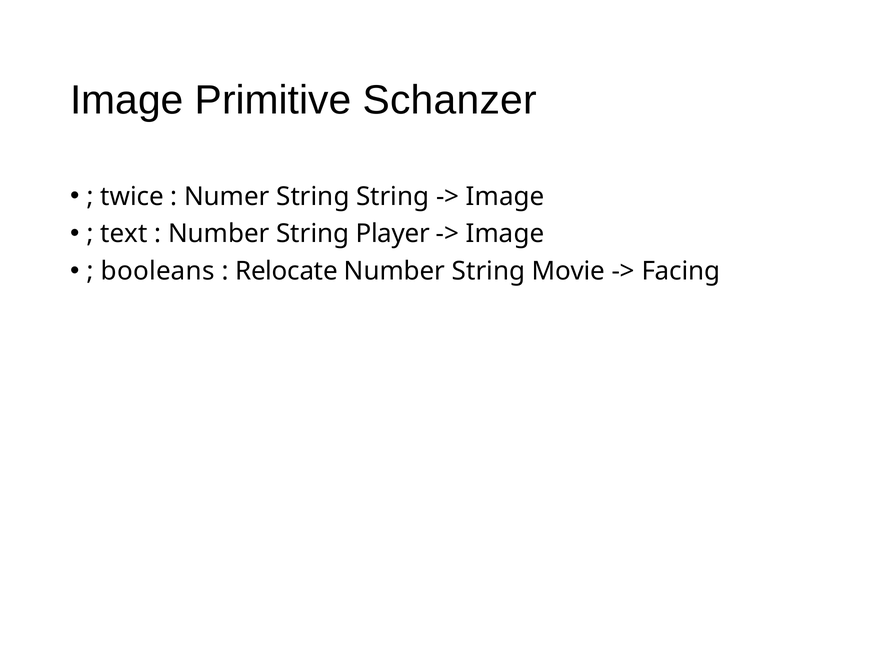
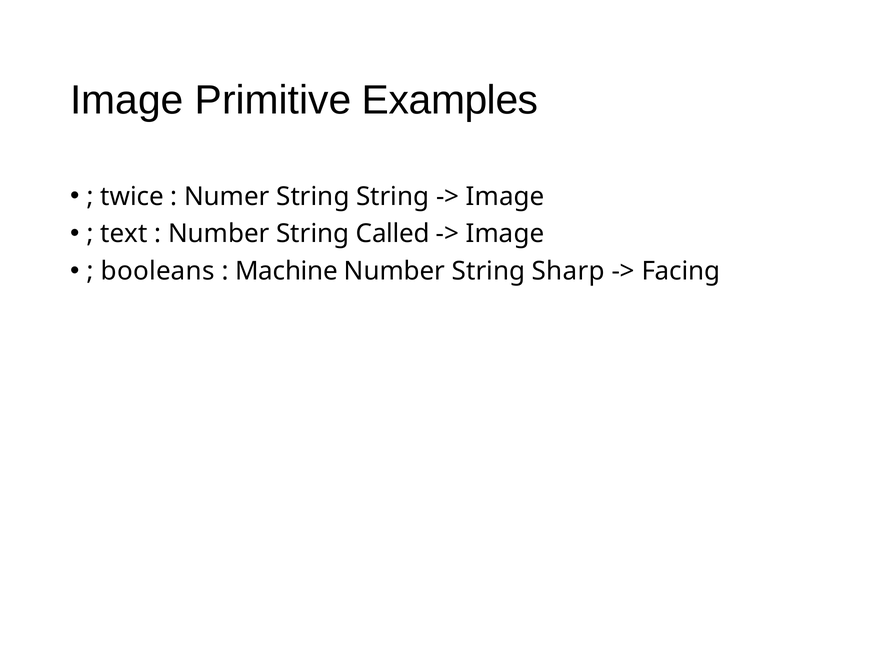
Schanzer: Schanzer -> Examples
Player: Player -> Called
Relocate: Relocate -> Machine
Movie: Movie -> Sharp
